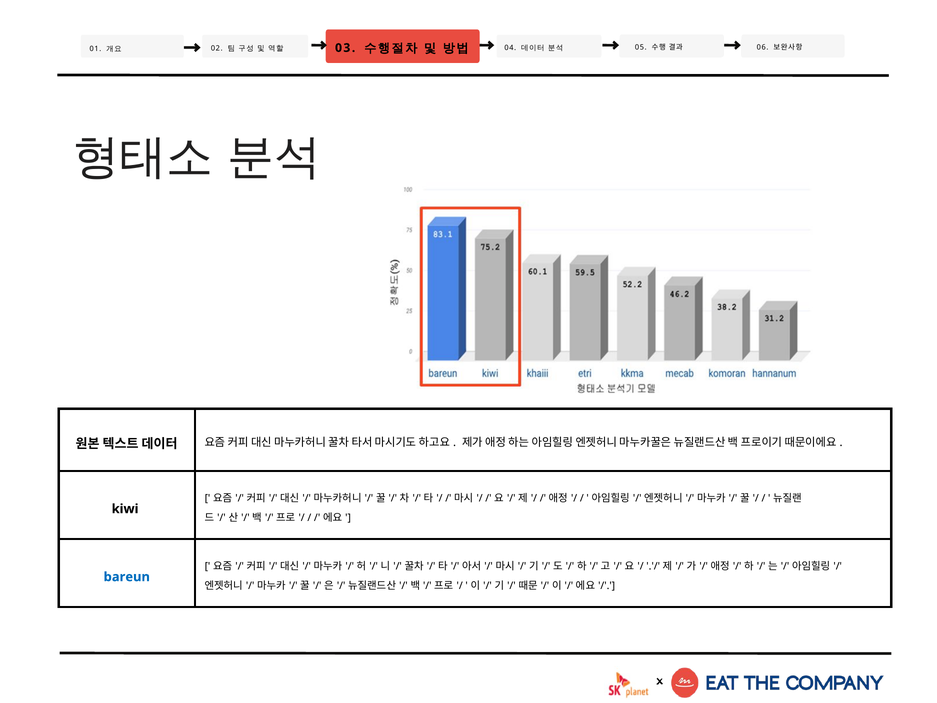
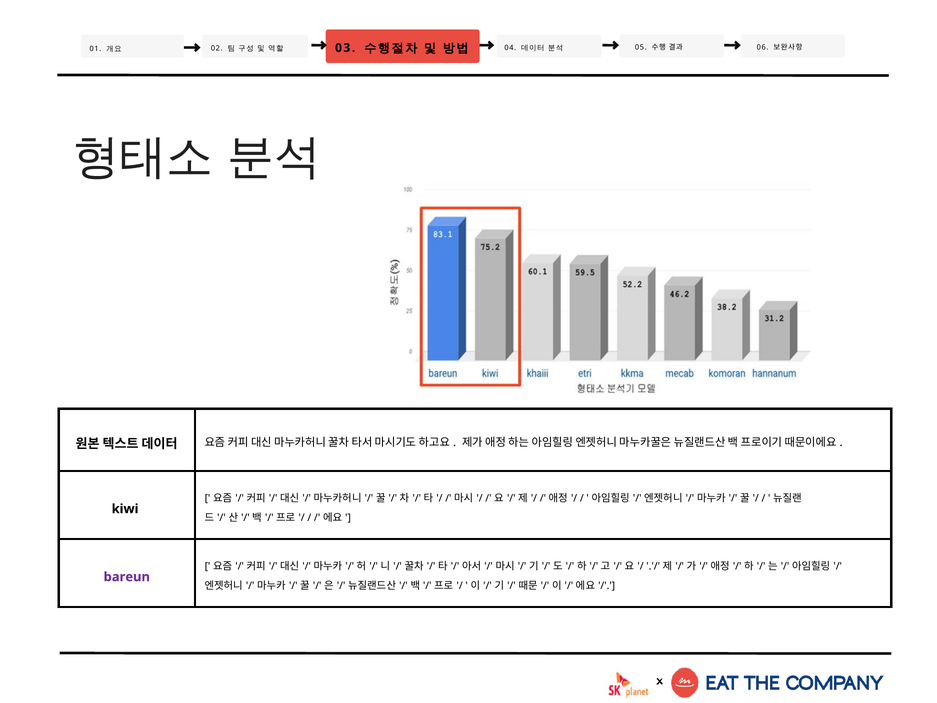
bareun colour: blue -> purple
